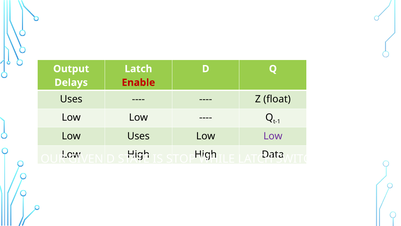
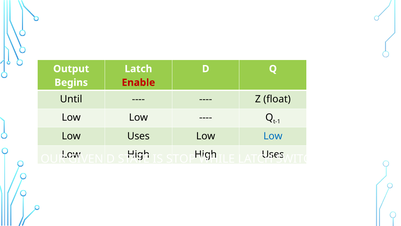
Delays: Delays -> Begins
Uses at (71, 99): Uses -> Until
Low at (273, 136) colour: purple -> blue
Data at (273, 154): Data -> Uses
